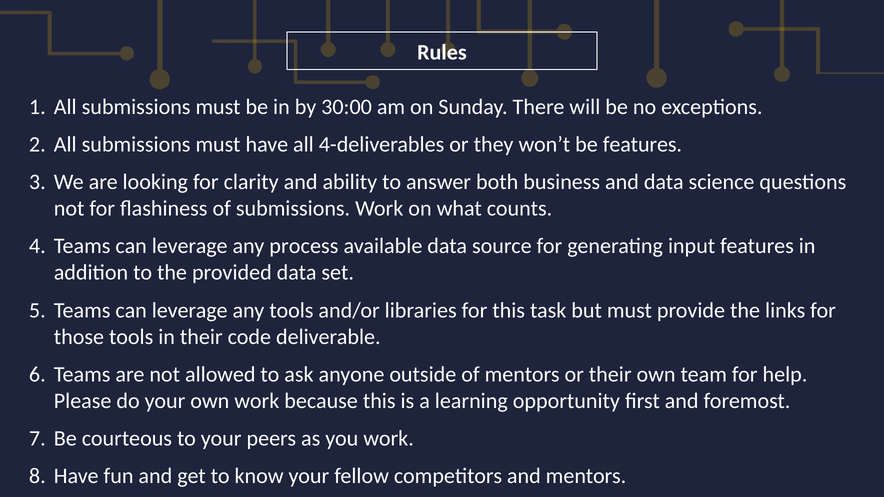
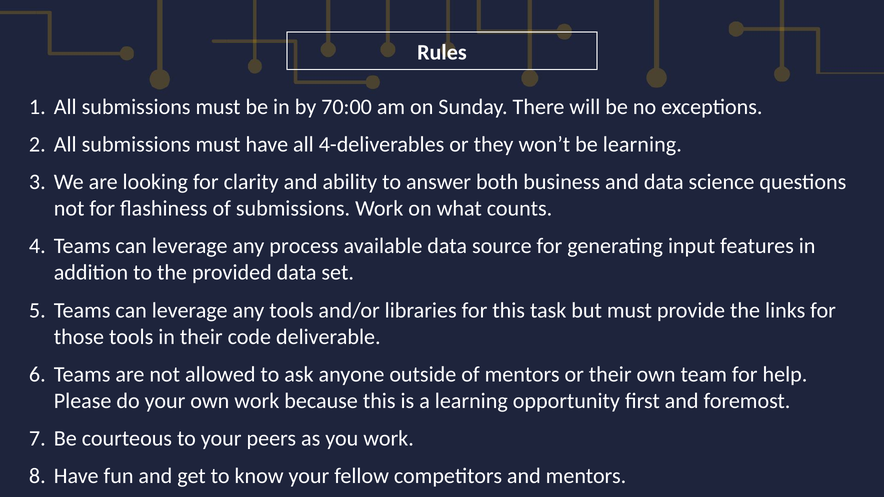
30:00: 30:00 -> 70:00
be features: features -> learning
